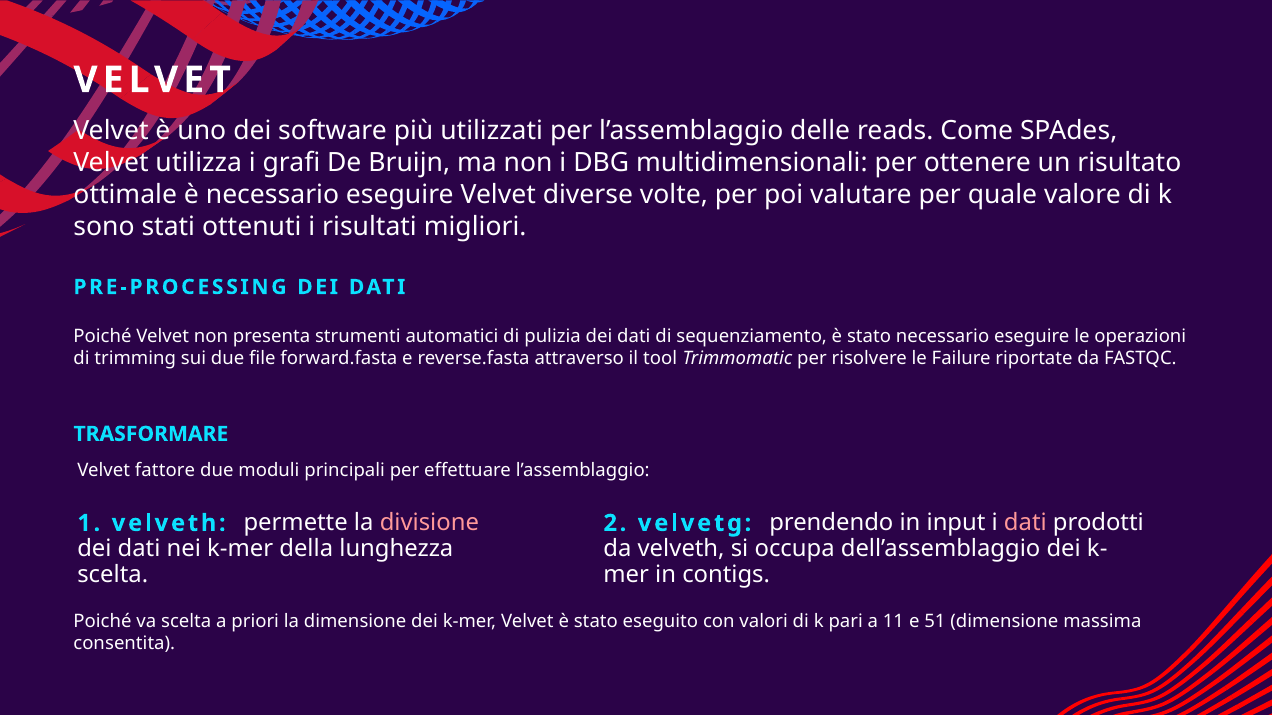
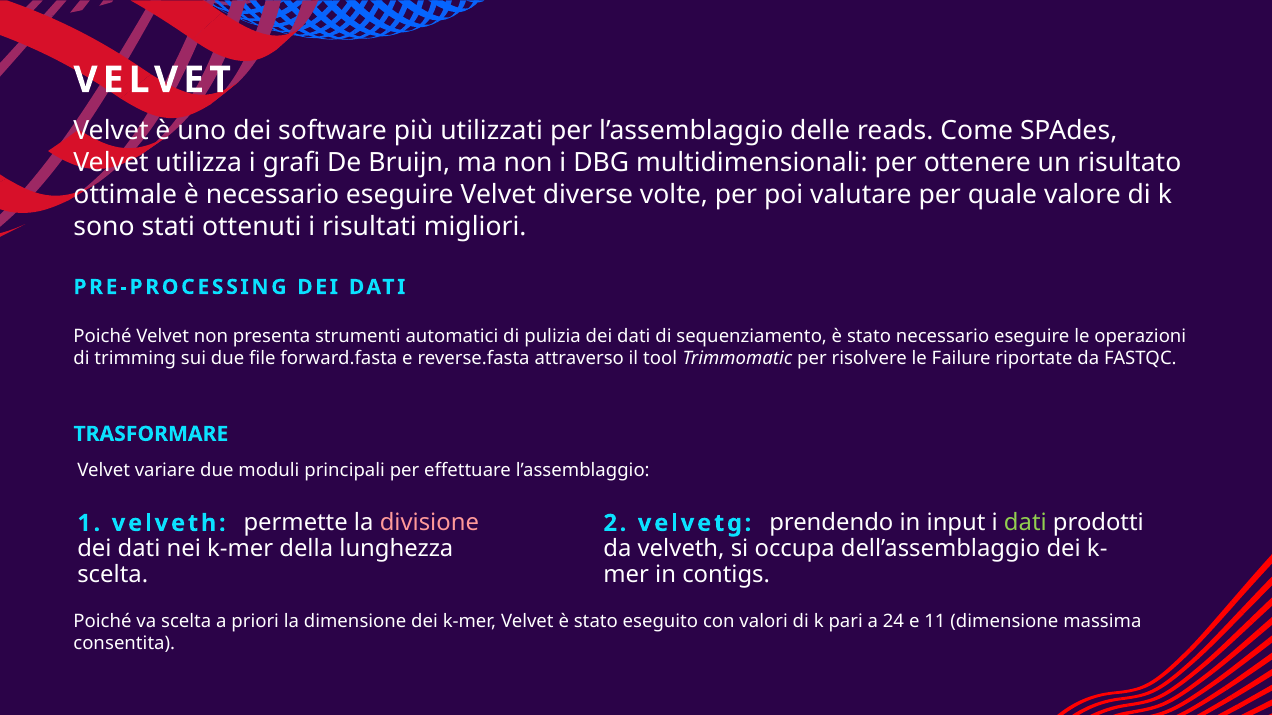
fattore: fattore -> variare
dati at (1025, 523) colour: pink -> light green
11: 11 -> 24
51: 51 -> 11
